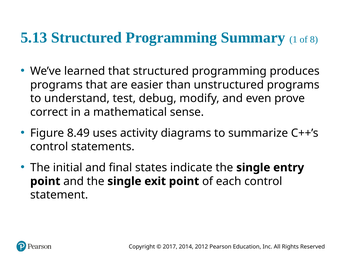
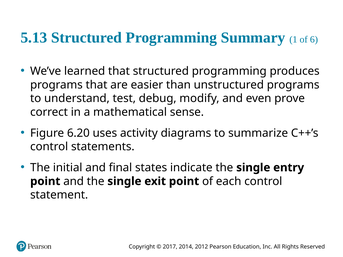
8: 8 -> 6
8.49: 8.49 -> 6.20
